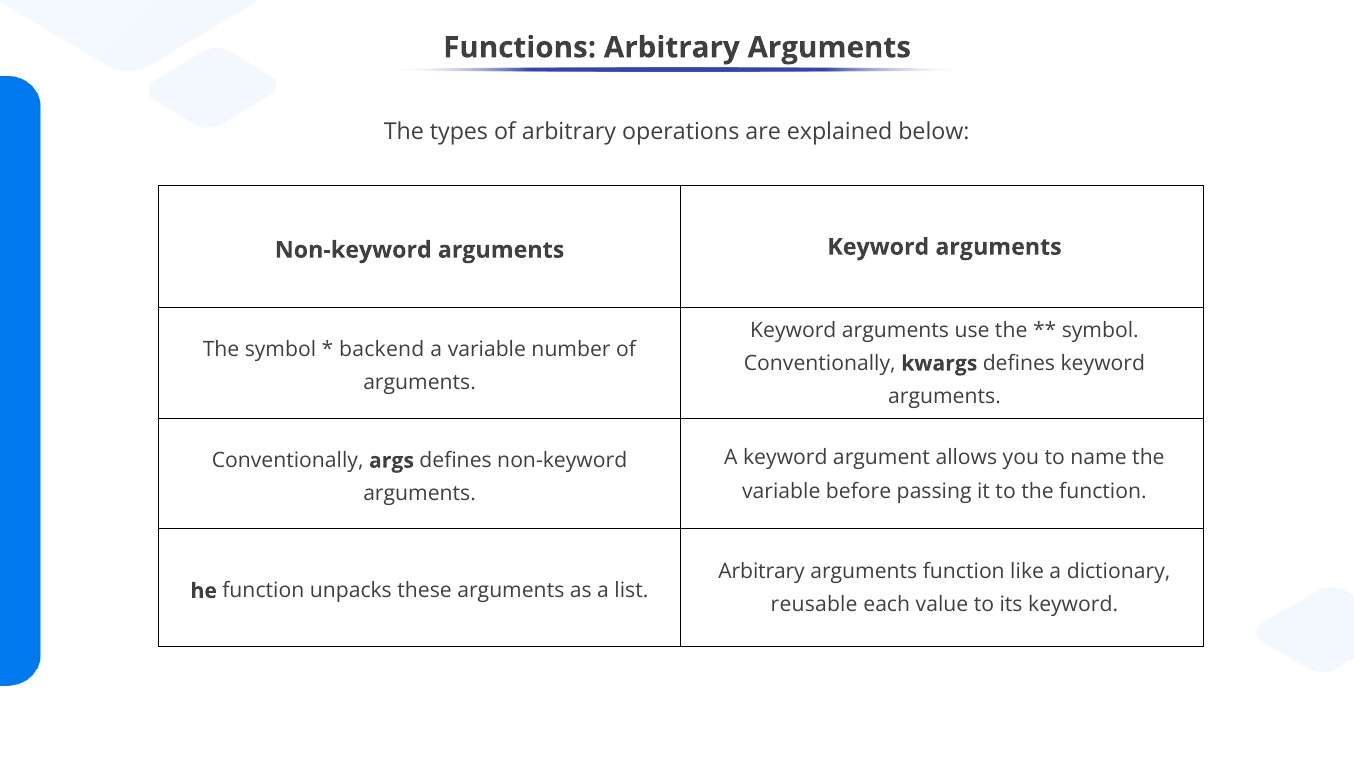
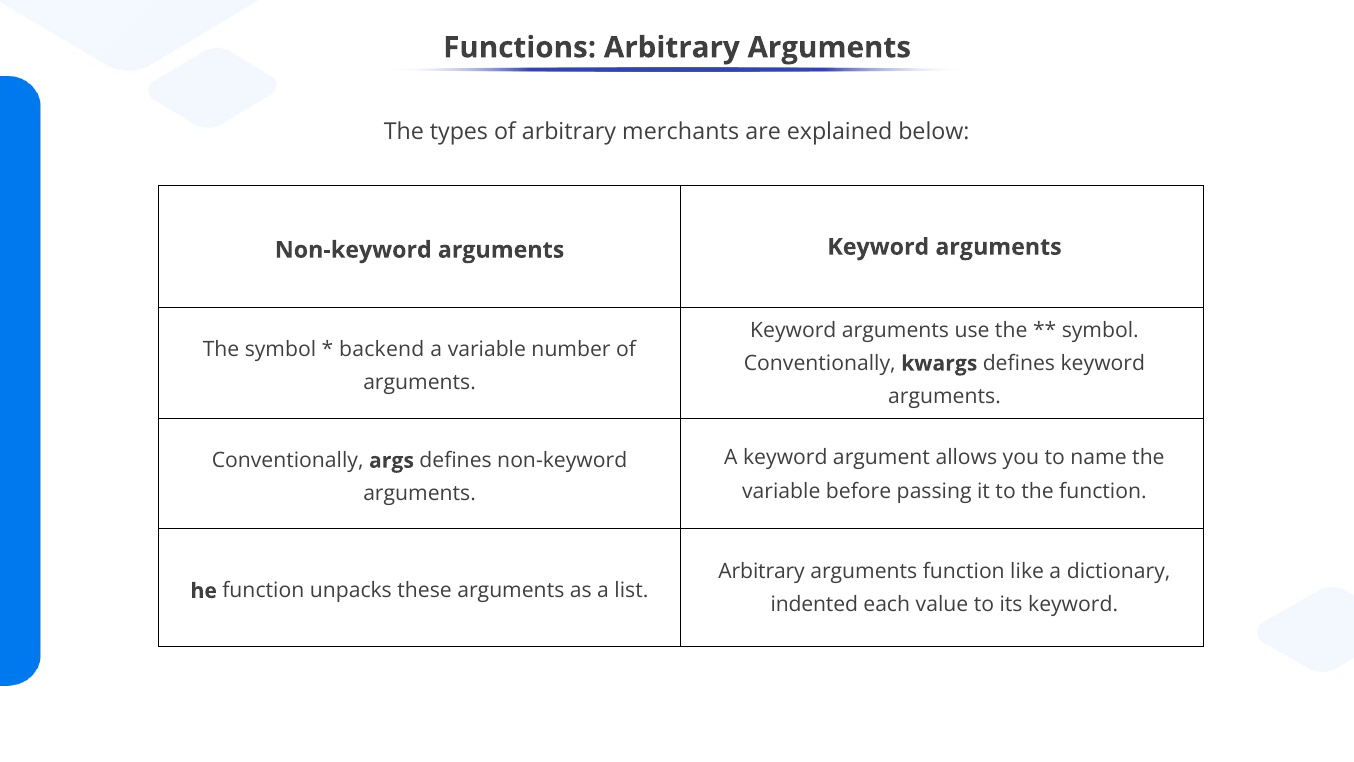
operations: operations -> merchants
reusable: reusable -> indented
